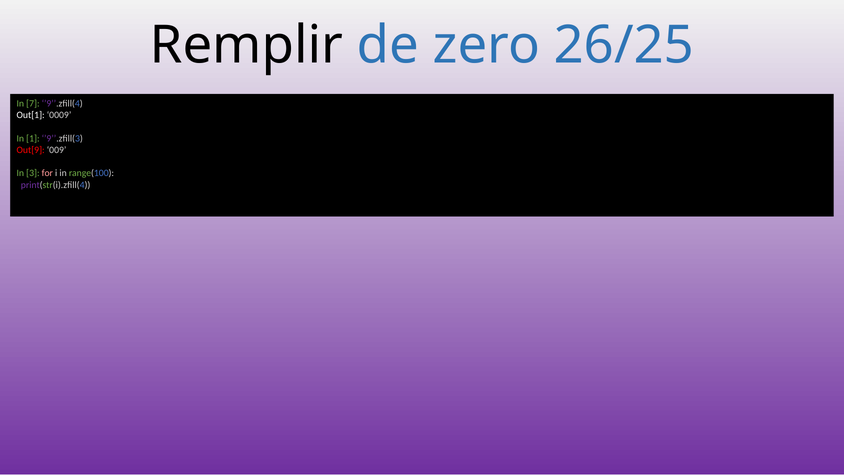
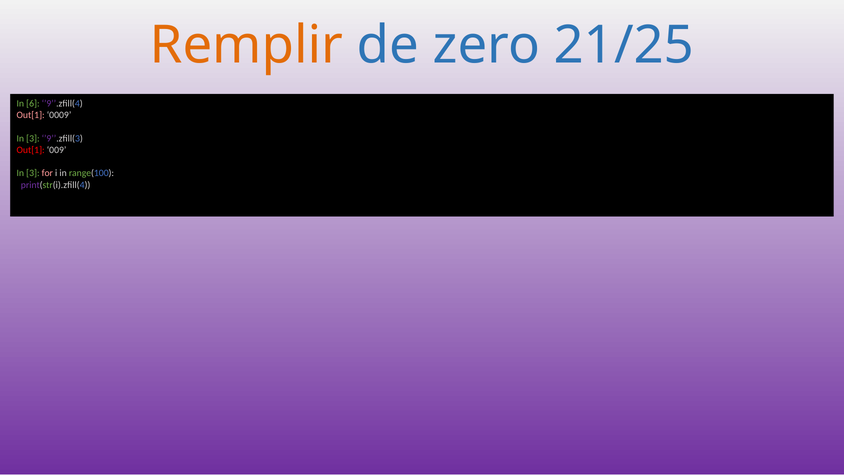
Remplir colour: black -> orange
26/25: 26/25 -> 21/25
7: 7 -> 6
Out[1 at (31, 115) colour: white -> pink
1 at (33, 138): 1 -> 3
Out[9 at (31, 150): Out[9 -> Out[1
